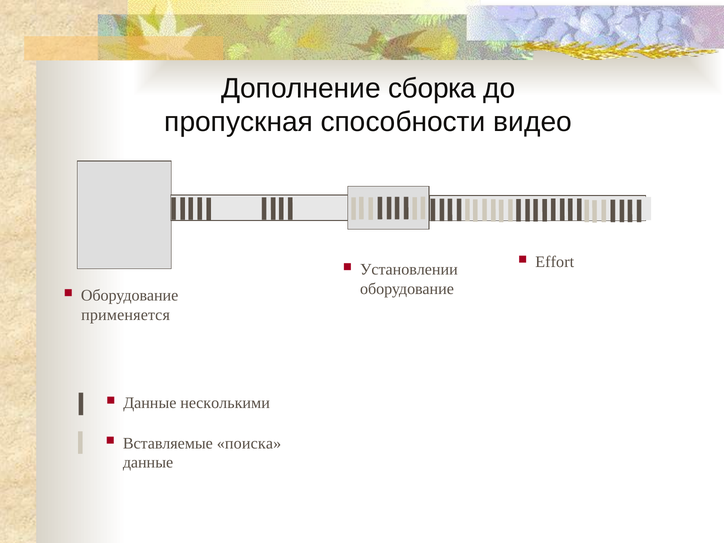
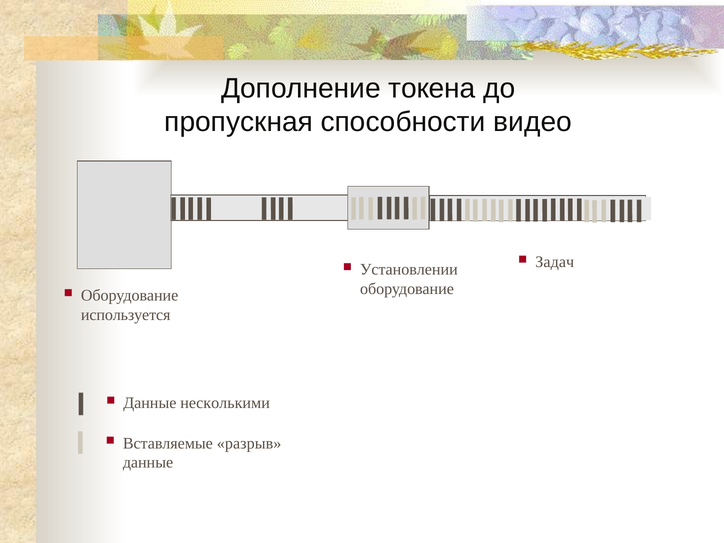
сборка: сборка -> токена
Effort: Effort -> Задач
применяется: применяется -> используется
поиска: поиска -> разрыв
